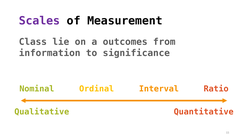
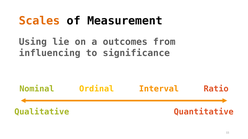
Scales colour: purple -> orange
Class: Class -> Using
information: information -> influencing
